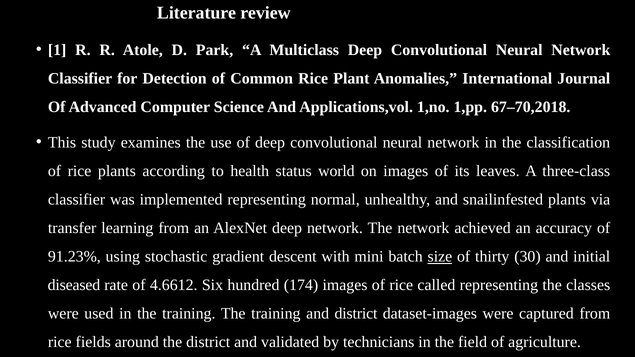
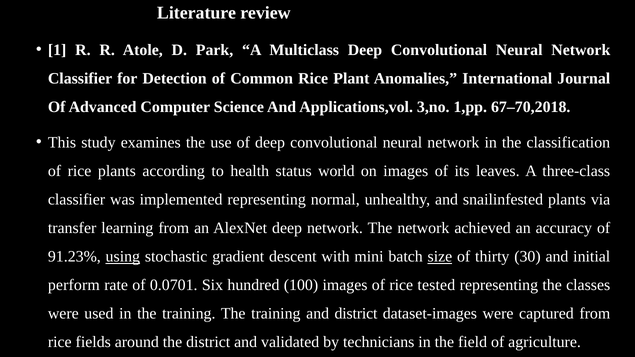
1,no: 1,no -> 3,no
using underline: none -> present
diseased: diseased -> perform
4.6612: 4.6612 -> 0.0701
174: 174 -> 100
called: called -> tested
